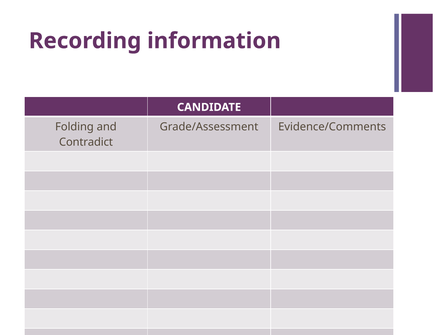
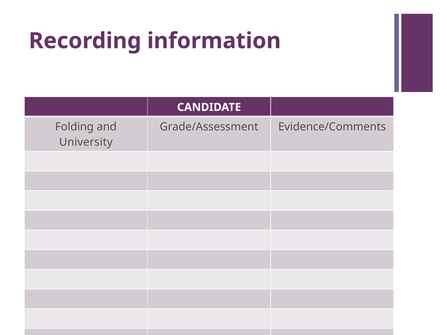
Contradict: Contradict -> University
